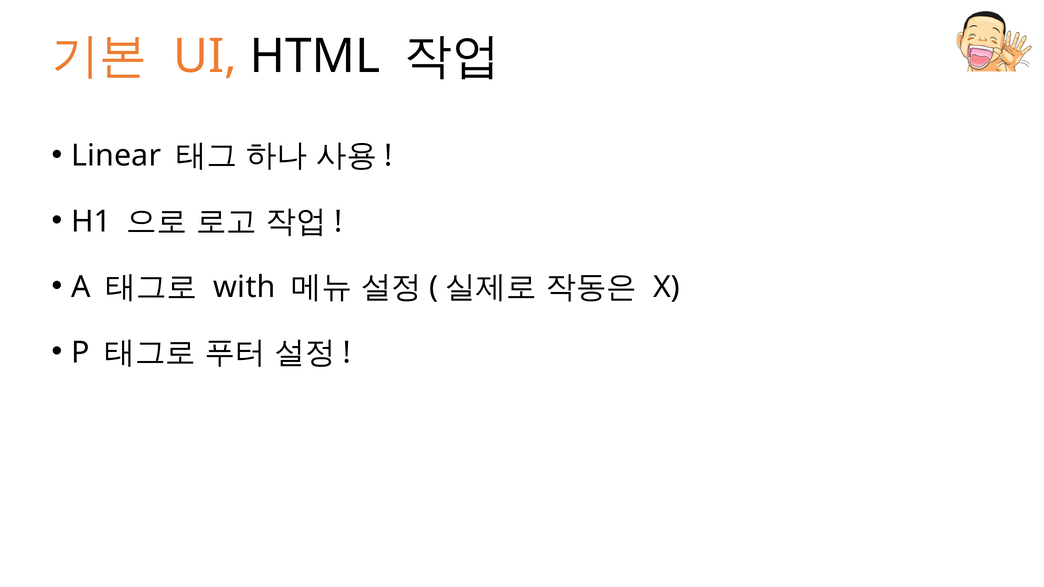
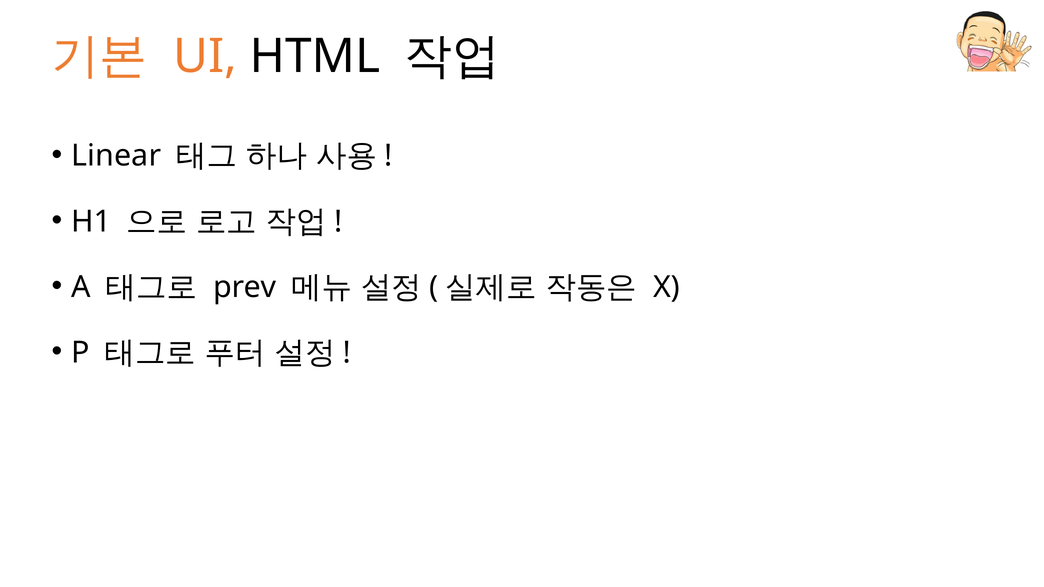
with: with -> prev
